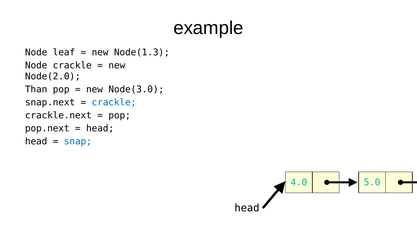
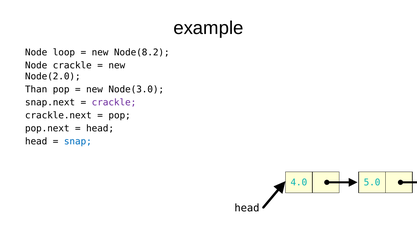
leaf: leaf -> loop
Node(1.3: Node(1.3 -> Node(8.2
crackle at (114, 102) colour: blue -> purple
